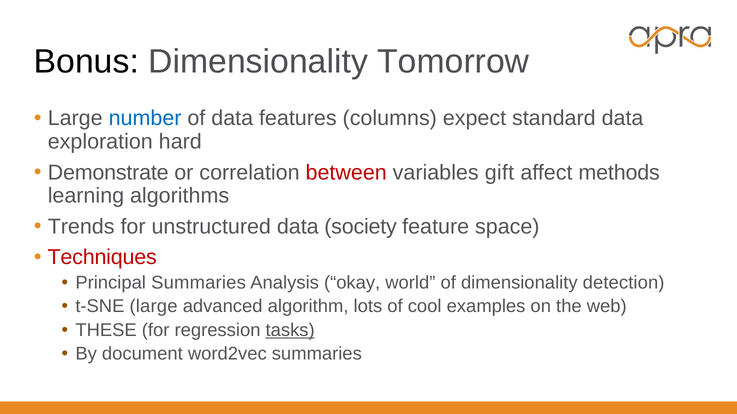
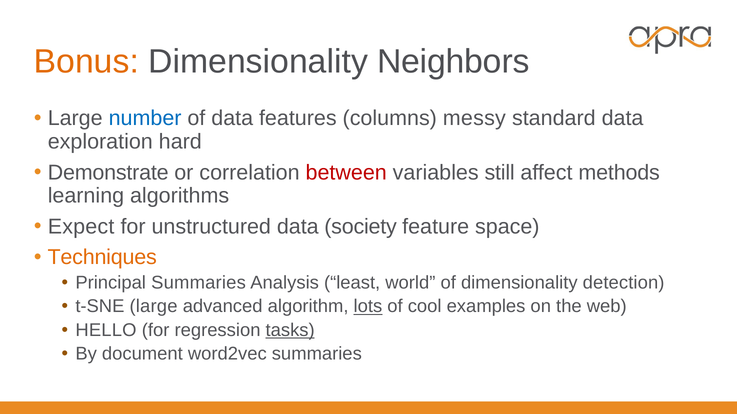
Bonus colour: black -> orange
Tomorrow: Tomorrow -> Neighbors
expect: expect -> messy
gift: gift -> still
Trends: Trends -> Expect
Techniques colour: red -> orange
okay: okay -> least
lots underline: none -> present
THESE: THESE -> HELLO
